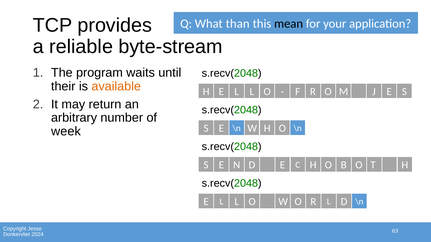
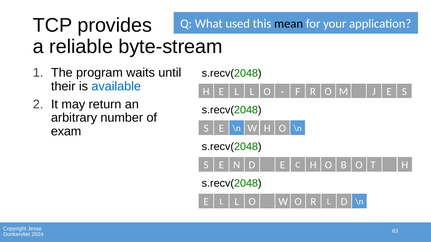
than: than -> used
available colour: orange -> blue
week: week -> exam
